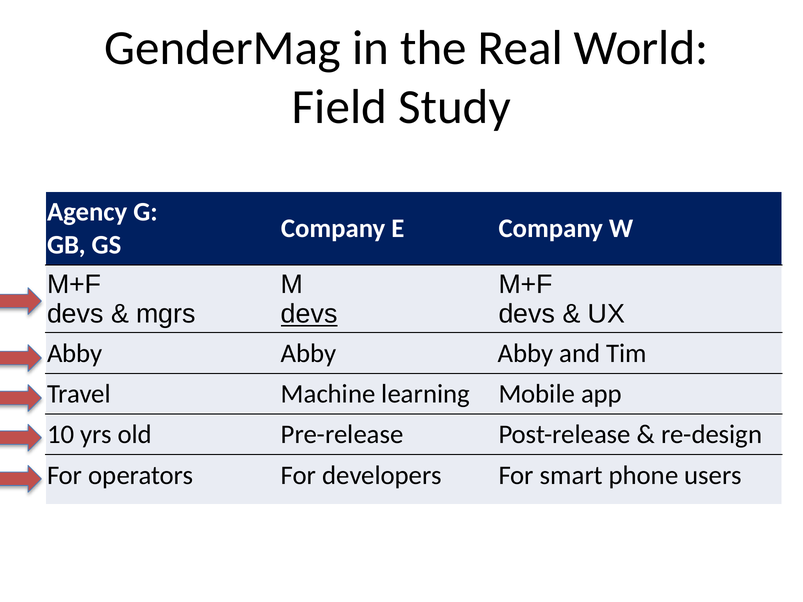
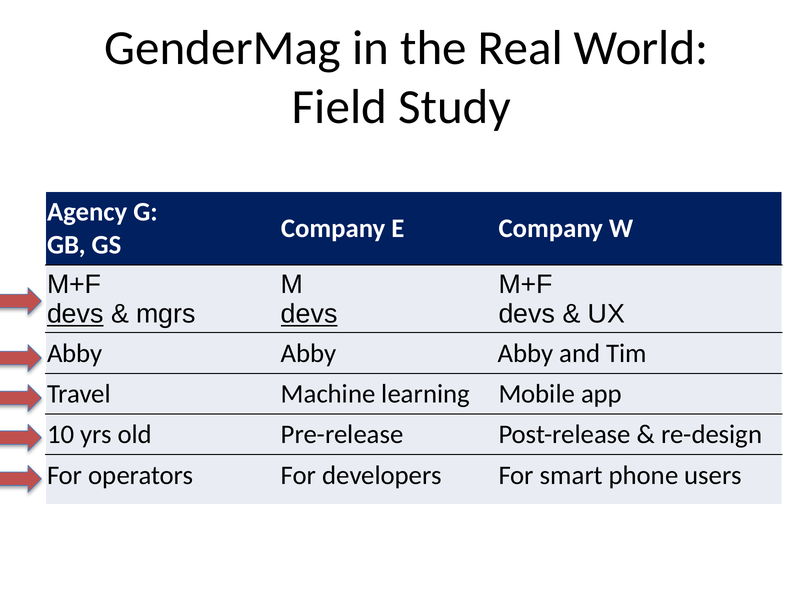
devs at (75, 314) underline: none -> present
